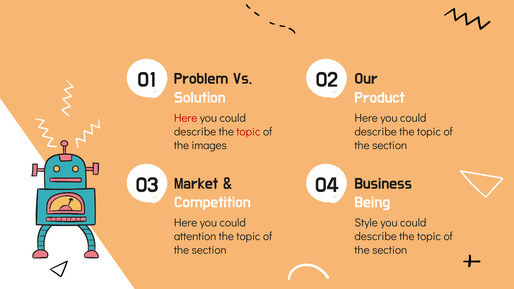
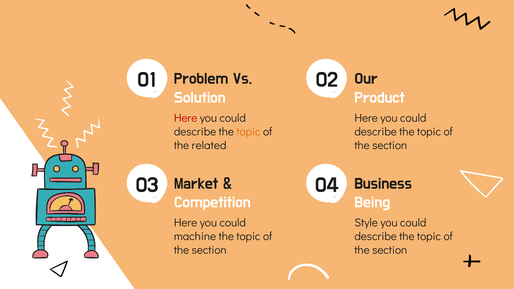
topic at (248, 132) colour: red -> orange
images: images -> related
attention: attention -> machine
